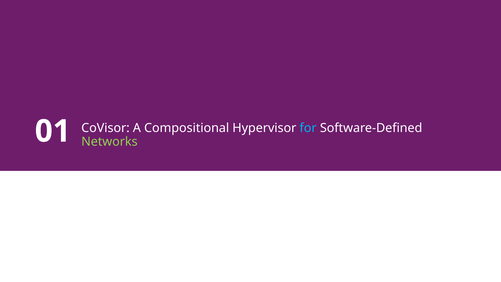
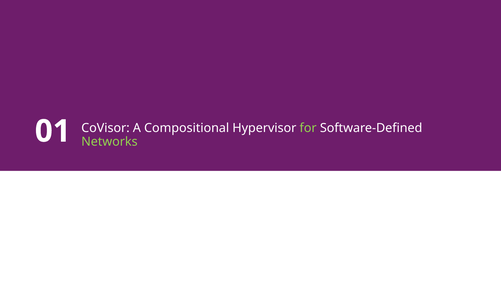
for colour: light blue -> light green
